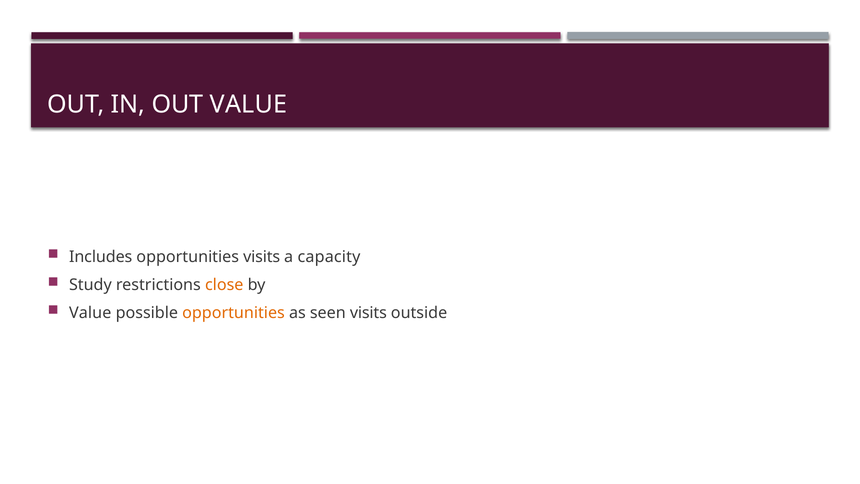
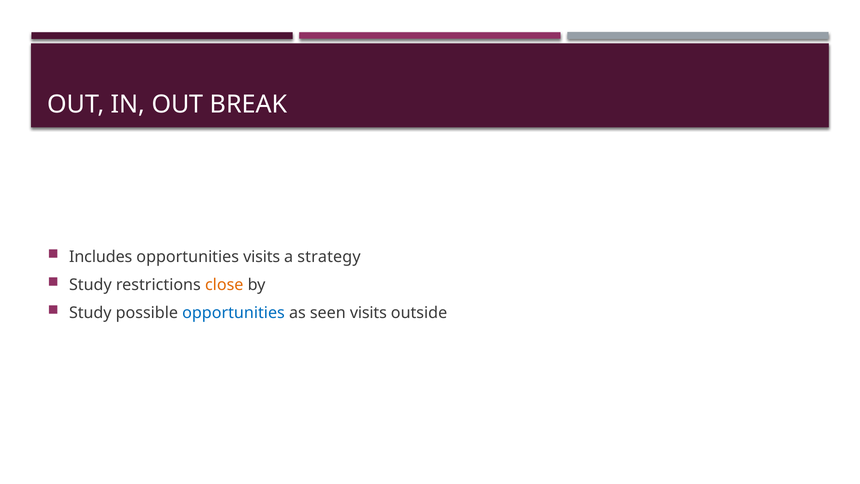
OUT VALUE: VALUE -> BREAK
capacity: capacity -> strategy
Value at (90, 313): Value -> Study
opportunities at (234, 313) colour: orange -> blue
